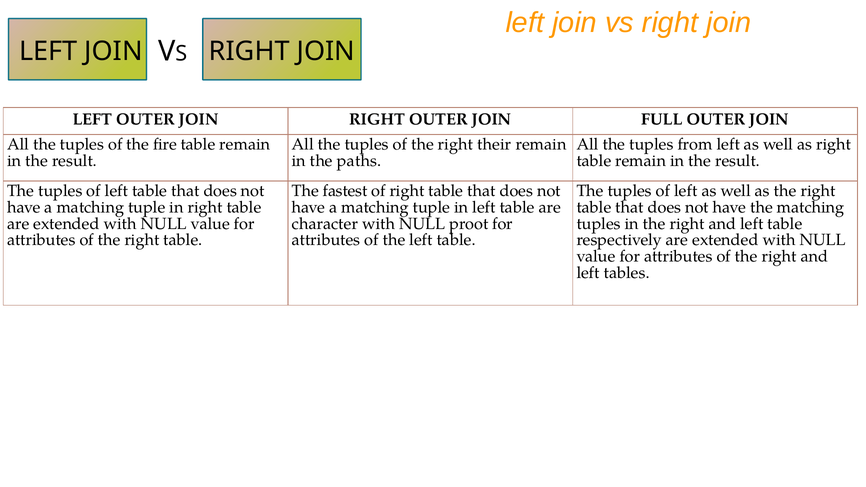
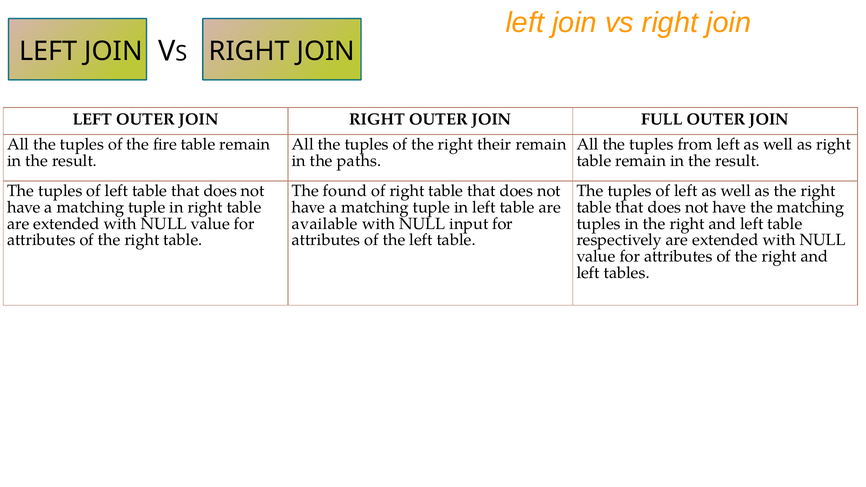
fastest: fastest -> found
character: character -> available
proot: proot -> input
